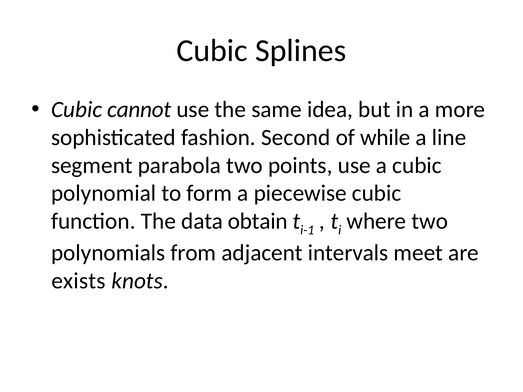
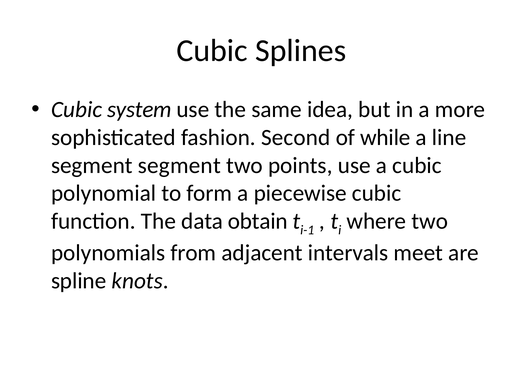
cannot: cannot -> system
segment parabola: parabola -> segment
exists: exists -> spline
